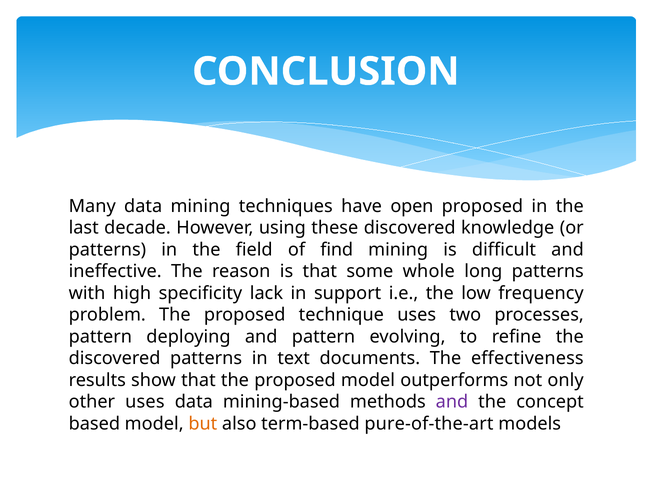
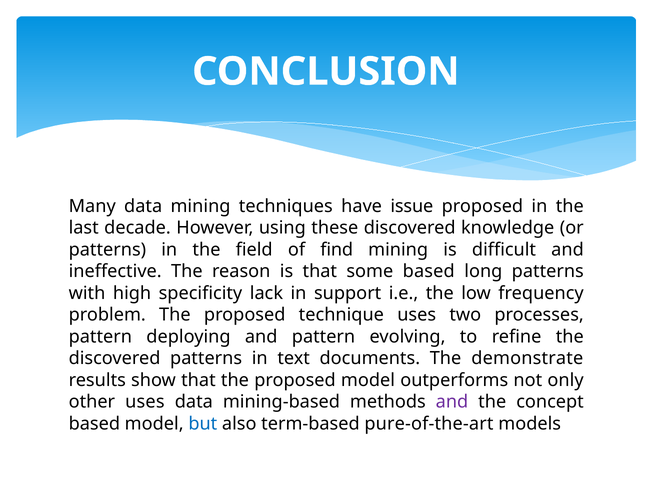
open: open -> issue
some whole: whole -> based
effectiveness: effectiveness -> demonstrate
but colour: orange -> blue
